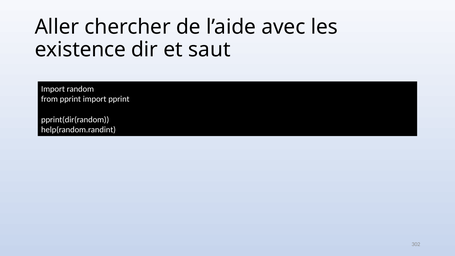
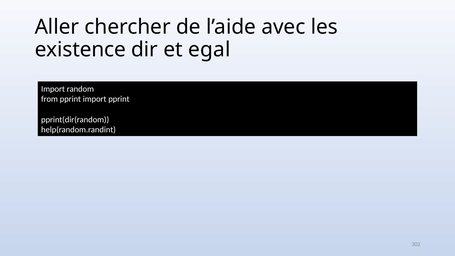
saut: saut -> egal
